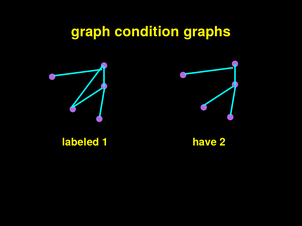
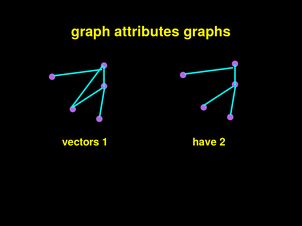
condition: condition -> attributes
labeled: labeled -> vectors
